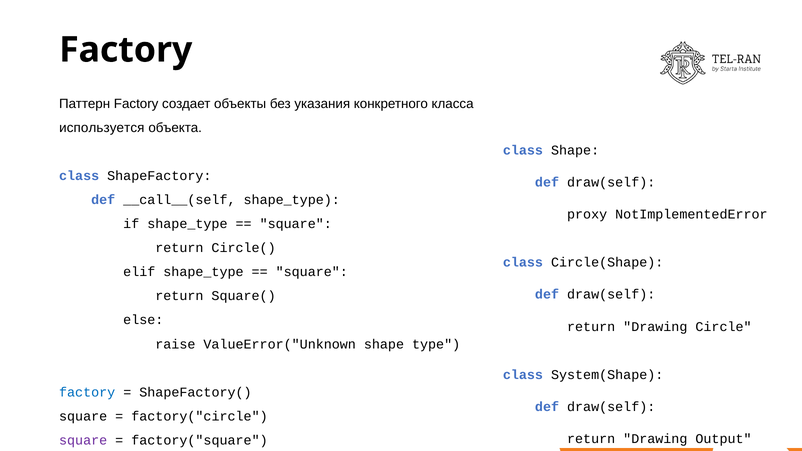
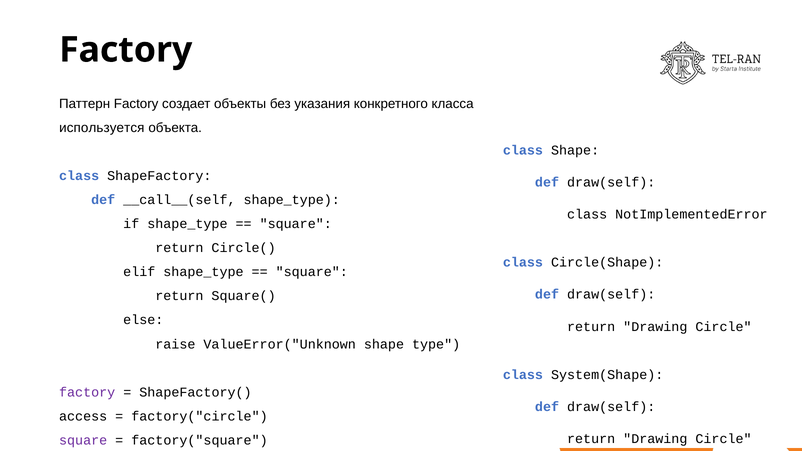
proxy at (587, 214): proxy -> class
factory at (87, 392) colour: blue -> purple
square at (83, 416): square -> access
Output at (724, 439): Output -> Circle
